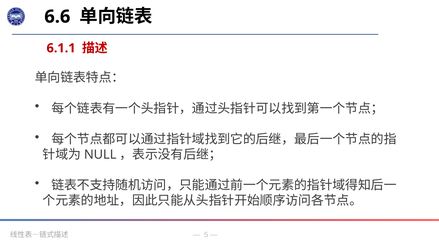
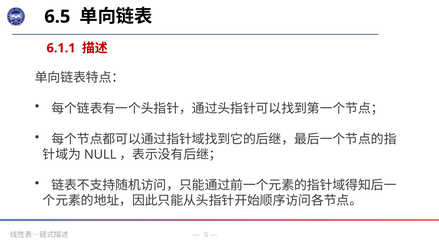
6.6: 6.6 -> 6.5
